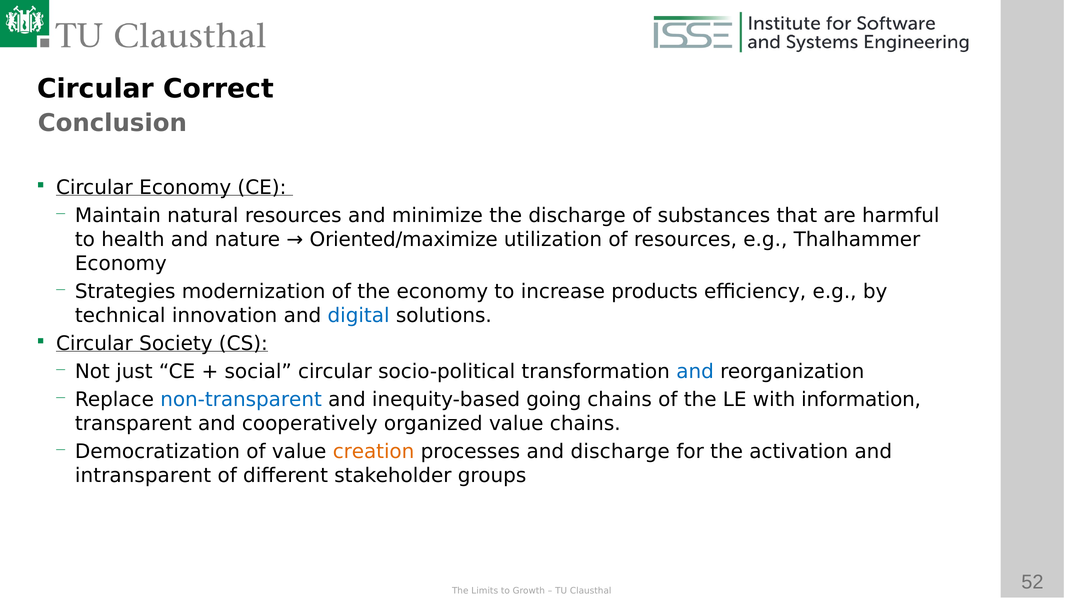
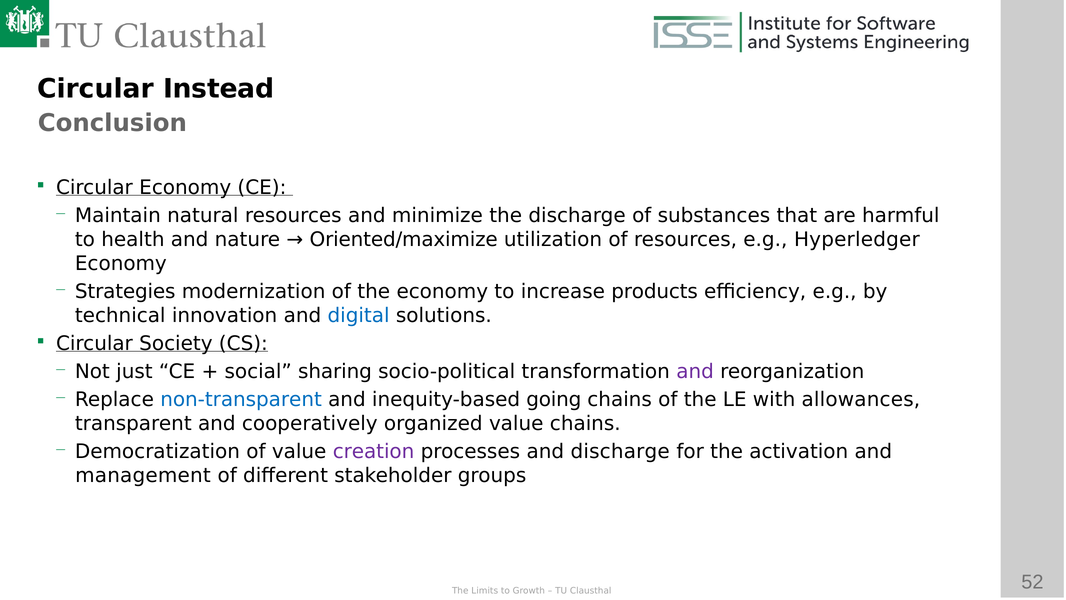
Correct: Correct -> Instead
Thalhammer: Thalhammer -> Hyperledger
social circular: circular -> sharing
and at (695, 371) colour: blue -> purple
information: information -> allowances
creation colour: orange -> purple
intransparent: intransparent -> management
